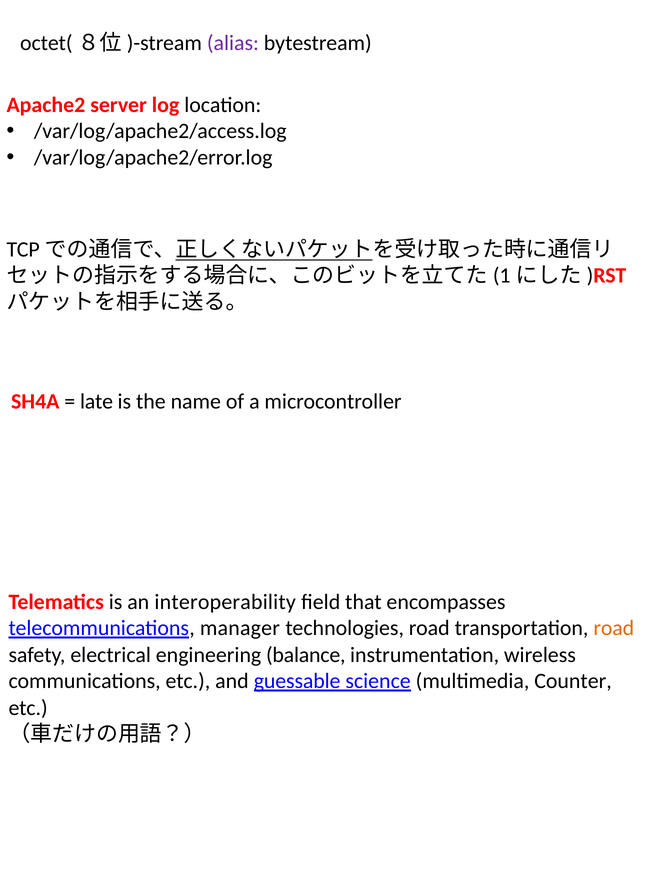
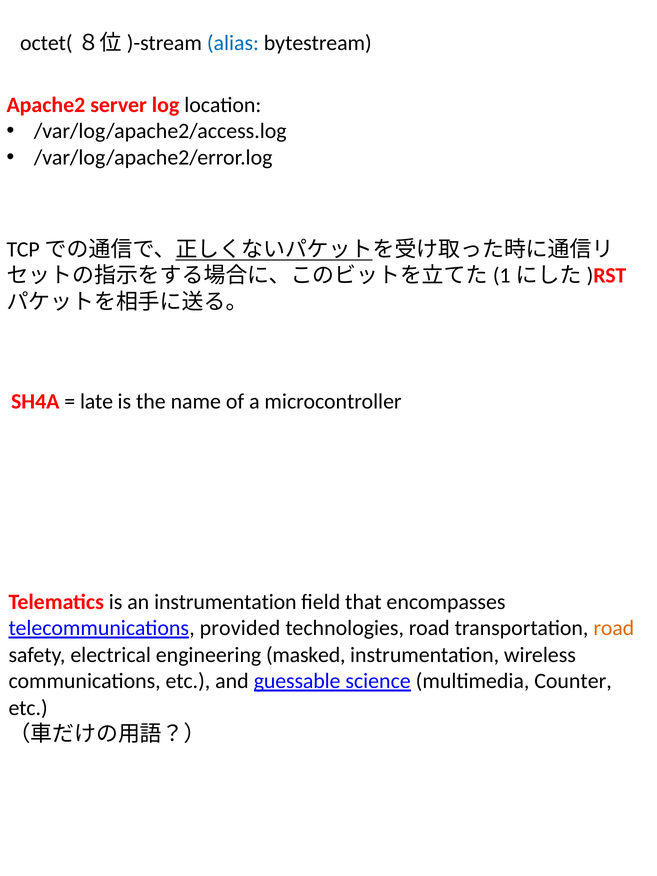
alias colour: purple -> blue
an interoperability: interoperability -> instrumentation
manager: manager -> provided
balance: balance -> masked
